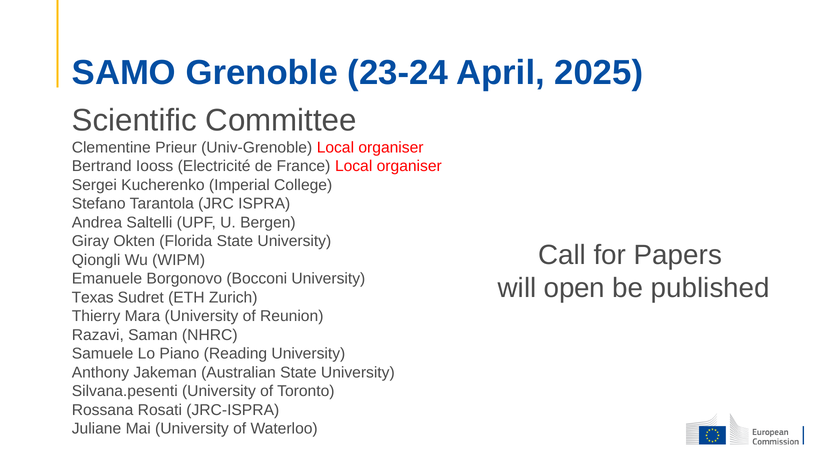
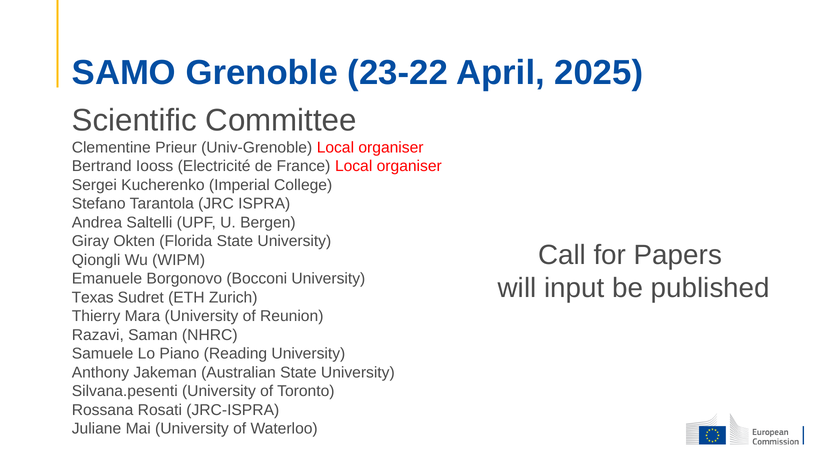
23-24: 23-24 -> 23-22
open: open -> input
